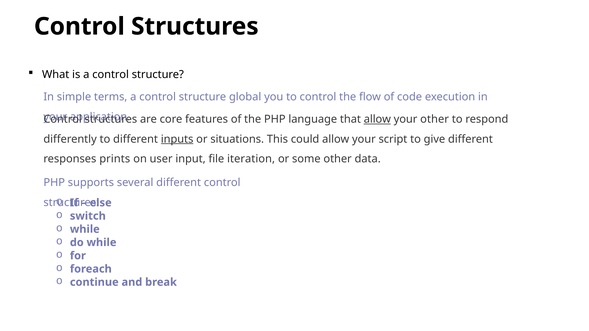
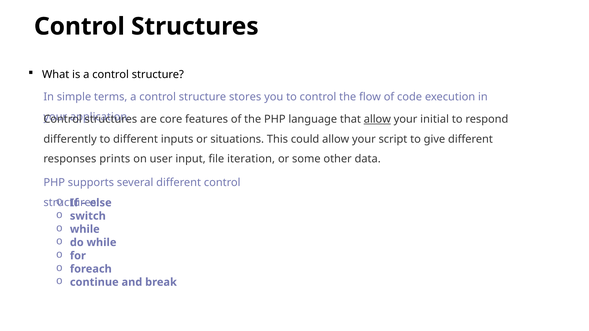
global: global -> stores
your other: other -> initial
inputs underline: present -> none
